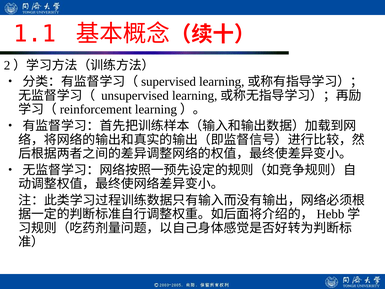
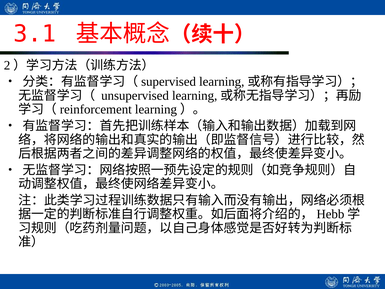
1.1: 1.1 -> 3.1
